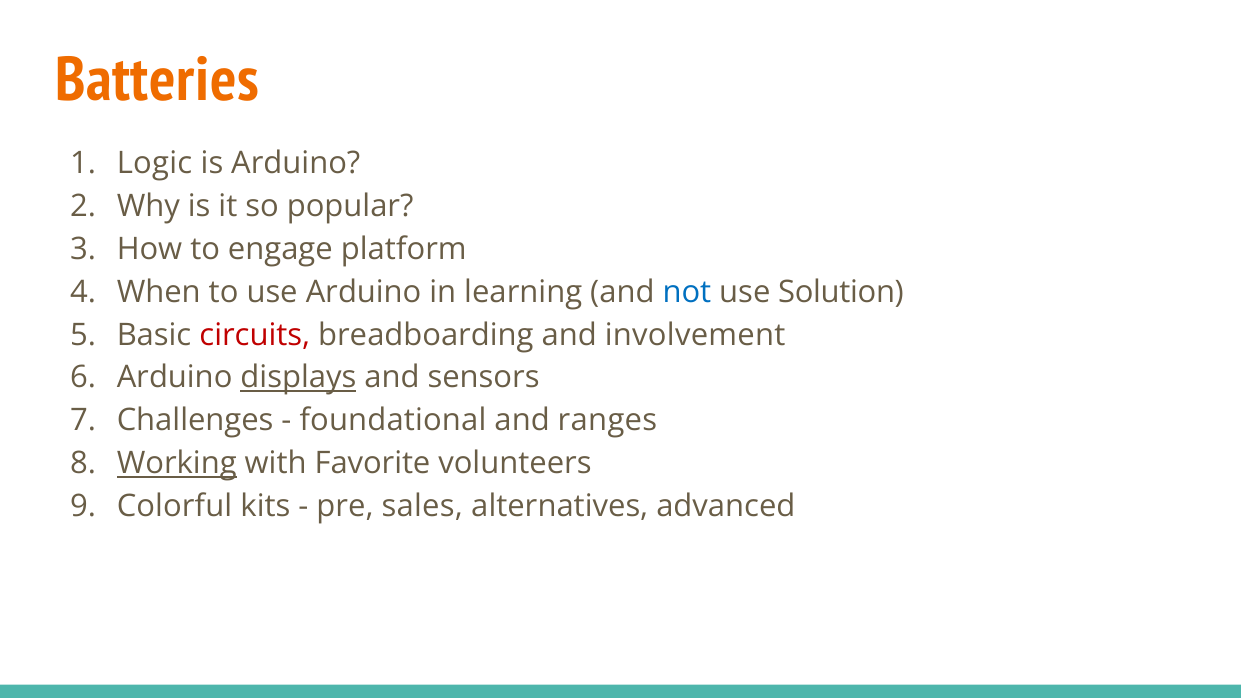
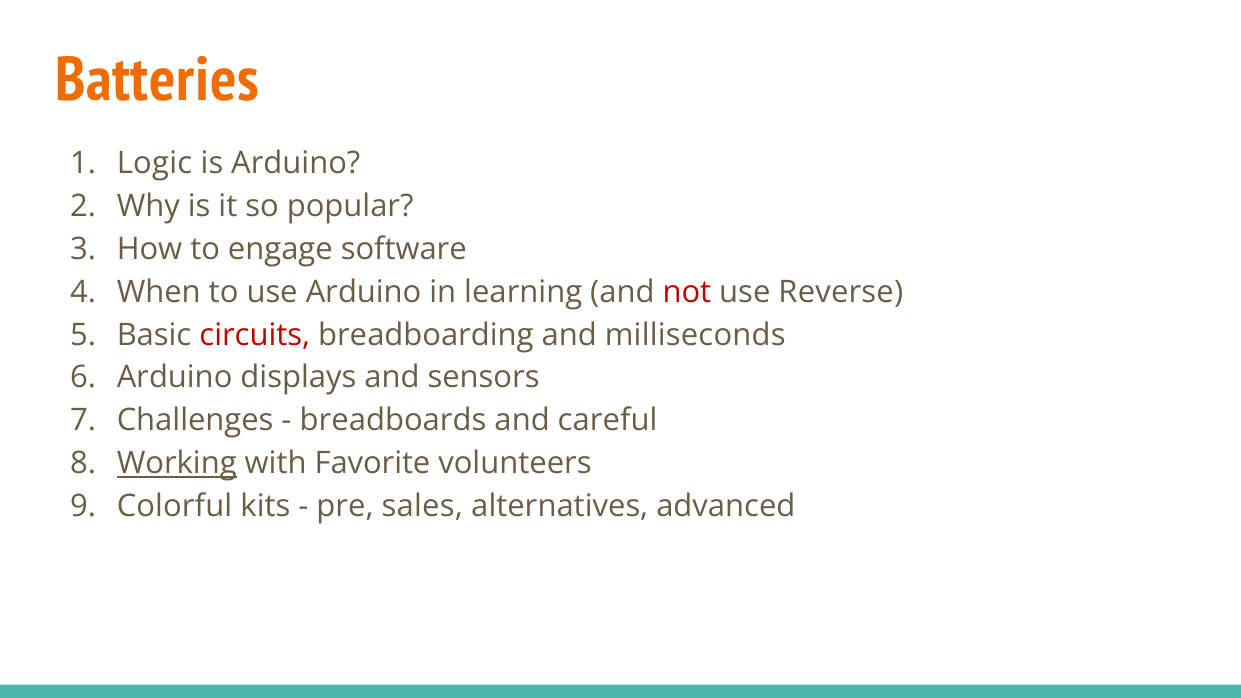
platform: platform -> software
not colour: blue -> red
Solution: Solution -> Reverse
involvement: involvement -> milliseconds
displays underline: present -> none
foundational: foundational -> breadboards
ranges: ranges -> careful
